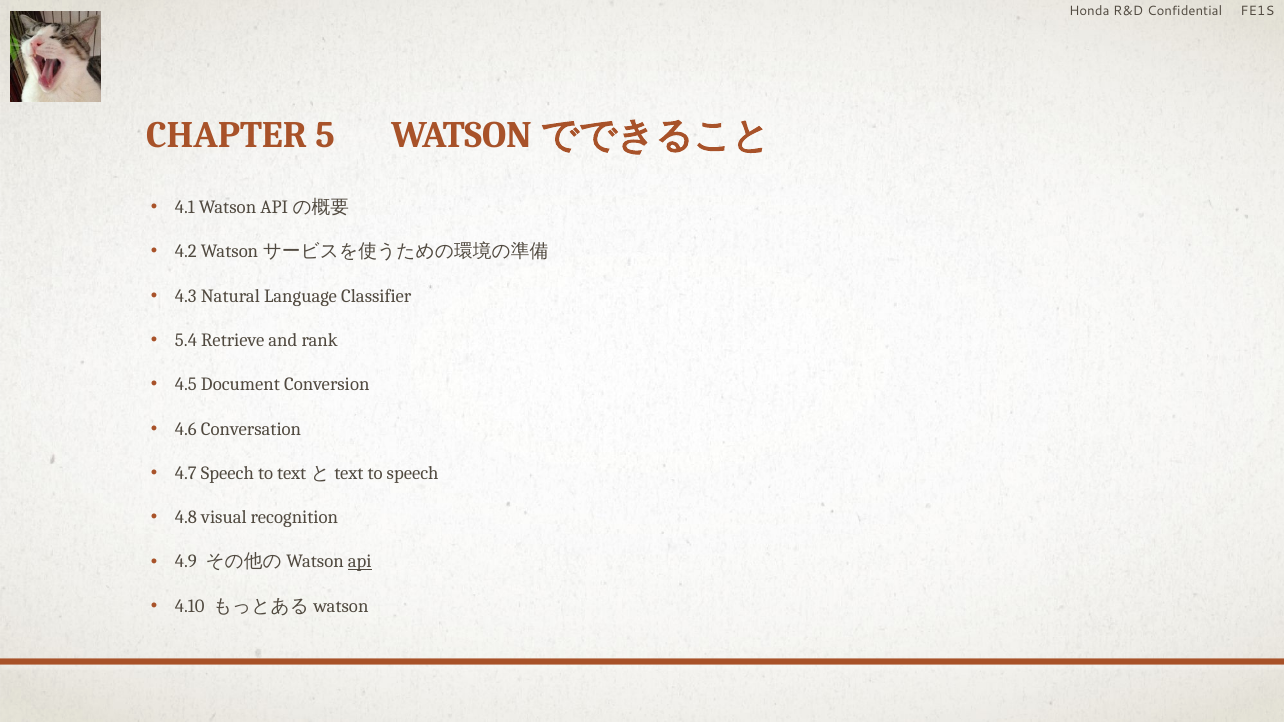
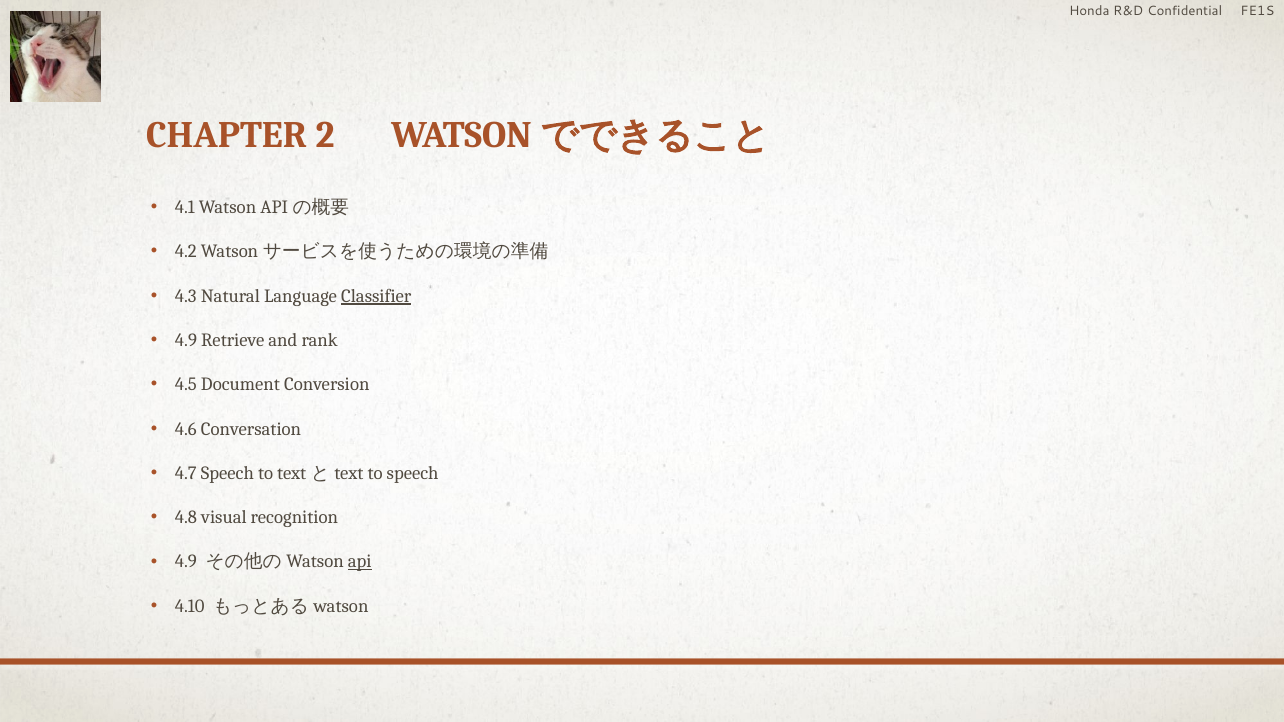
5: 5 -> 2
Classifier underline: none -> present
5.4 at (186, 340): 5.4 -> 4.9
